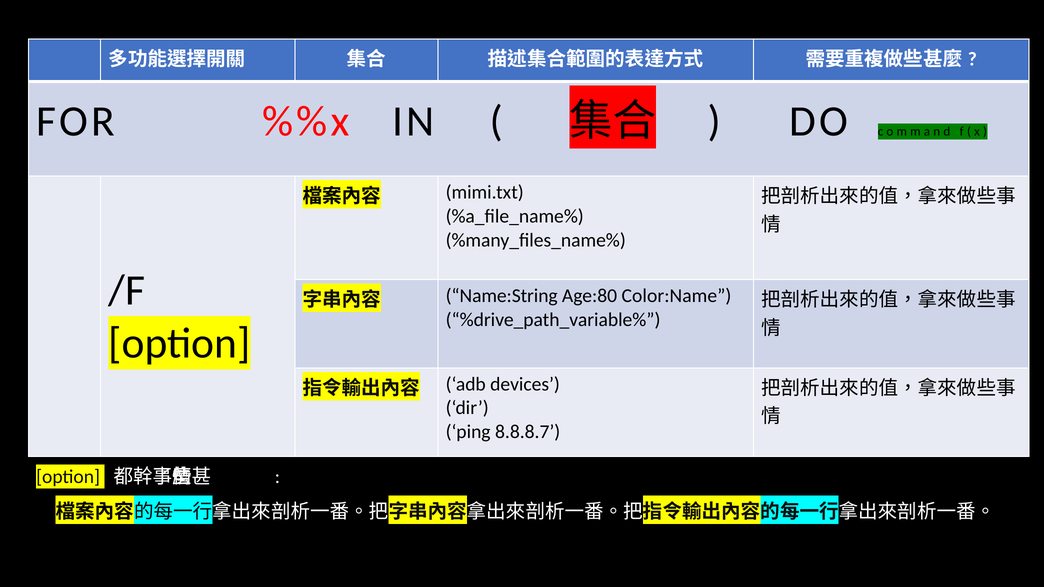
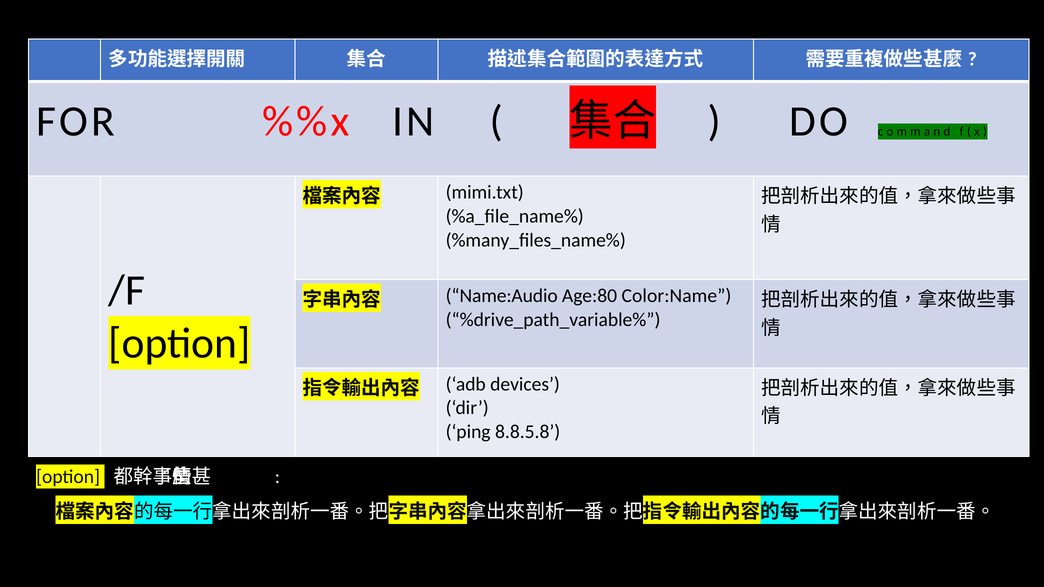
Name:String: Name:String -> Name:Audio
8.8.8.7: 8.8.8.7 -> 8.8.5.8
